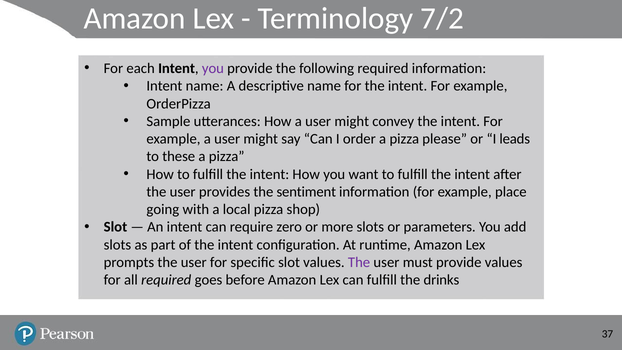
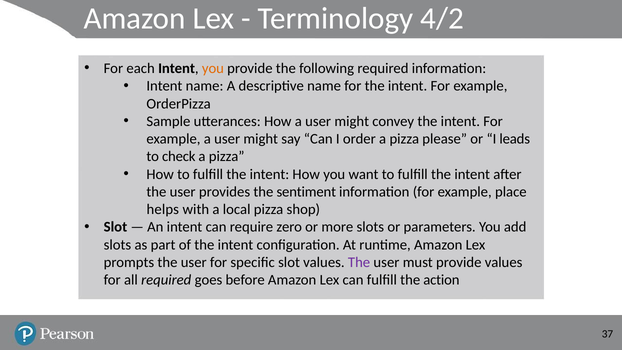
7/2: 7/2 -> 4/2
you at (213, 68) colour: purple -> orange
these: these -> check
going: going -> helps
drinks: drinks -> action
